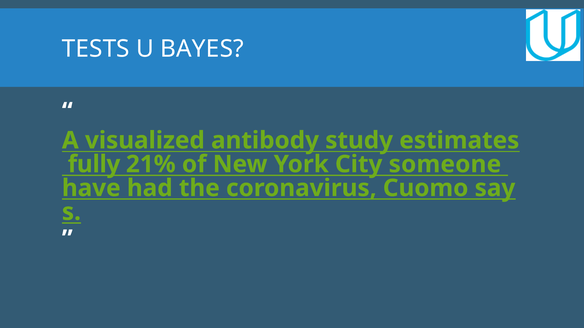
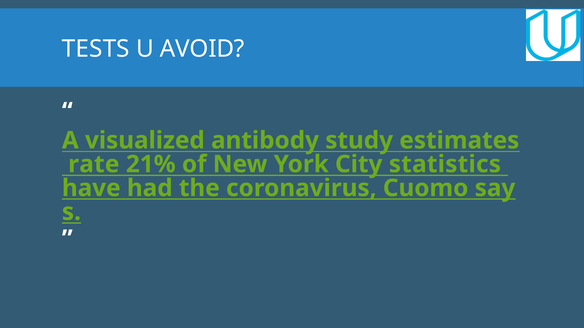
BAYES: BAYES -> AVOID
fully: fully -> rate
someone: someone -> statistics
